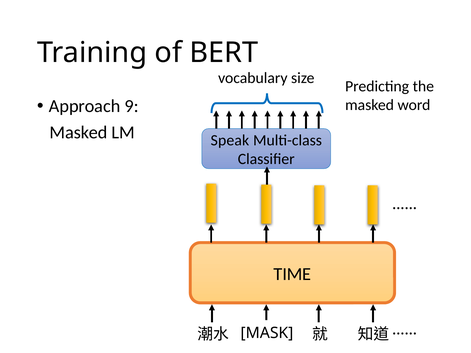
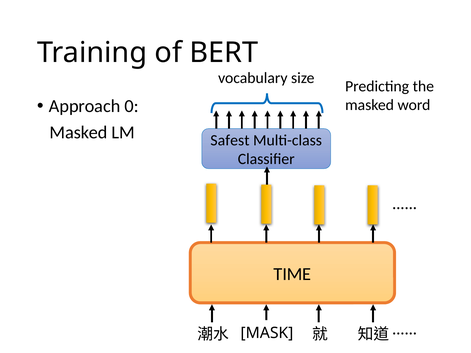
9: 9 -> 0
Speak: Speak -> Safest
